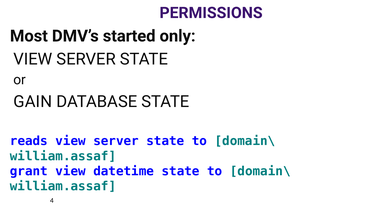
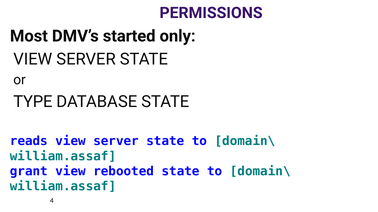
GAIN: GAIN -> TYPE
datetime: datetime -> rebooted
